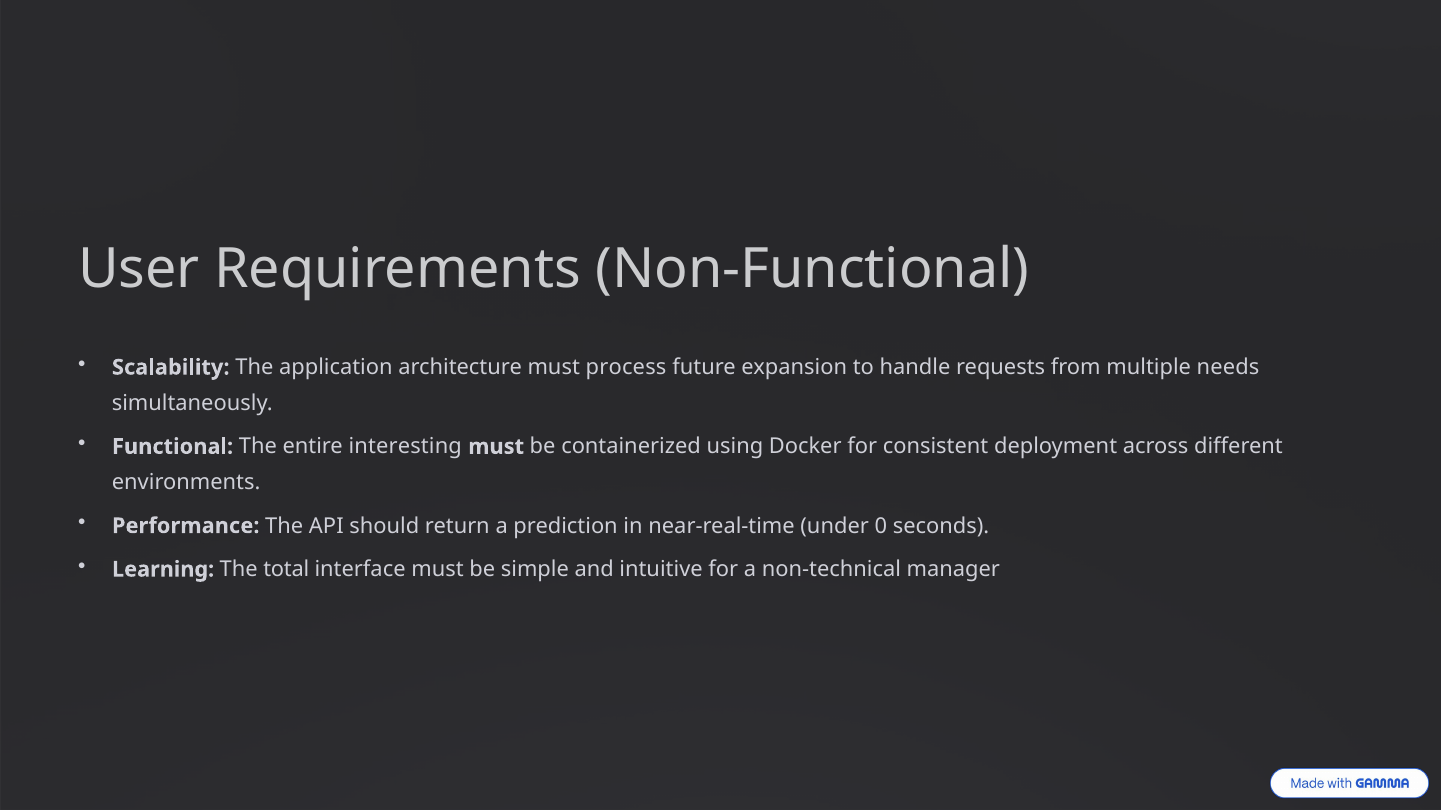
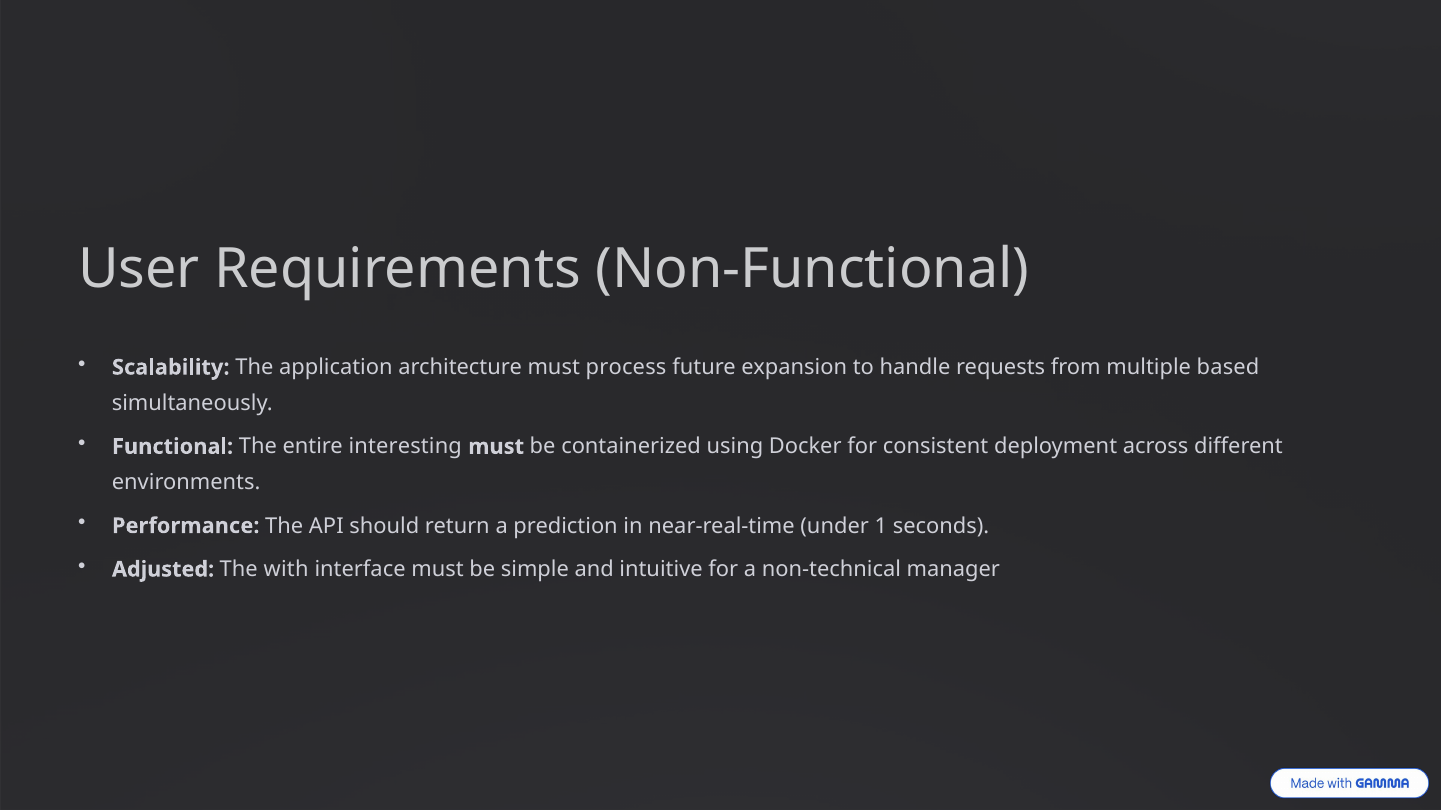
needs: needs -> based
0: 0 -> 1
Learning: Learning -> Adjusted
total: total -> with
